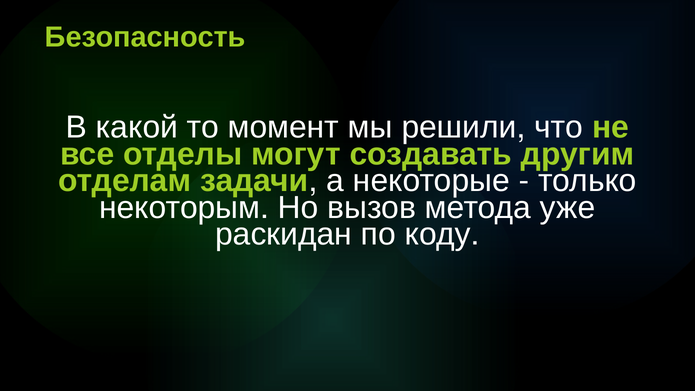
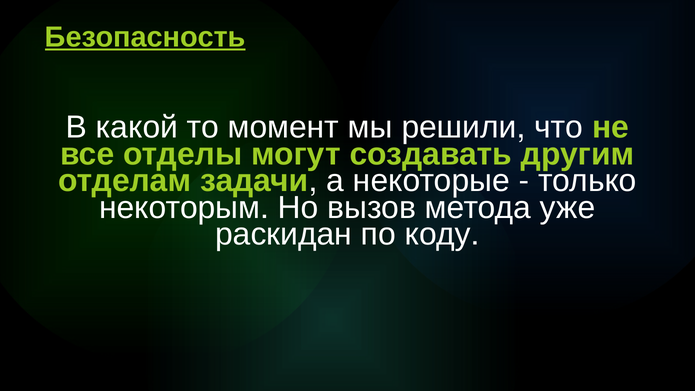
Безопасность underline: none -> present
